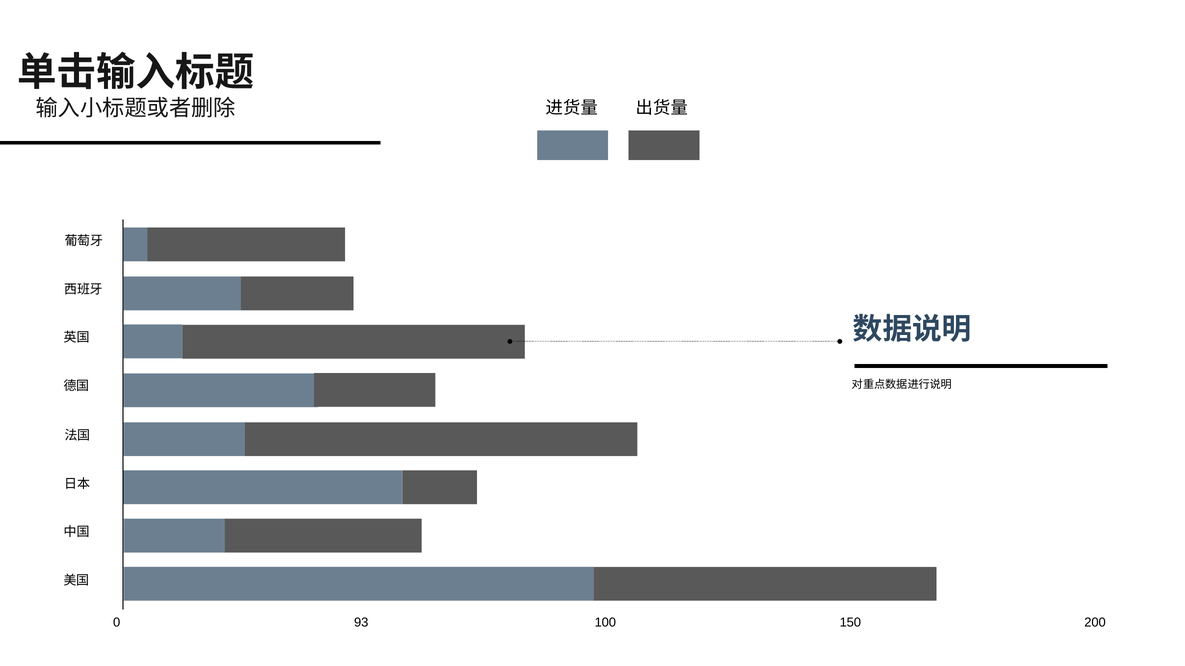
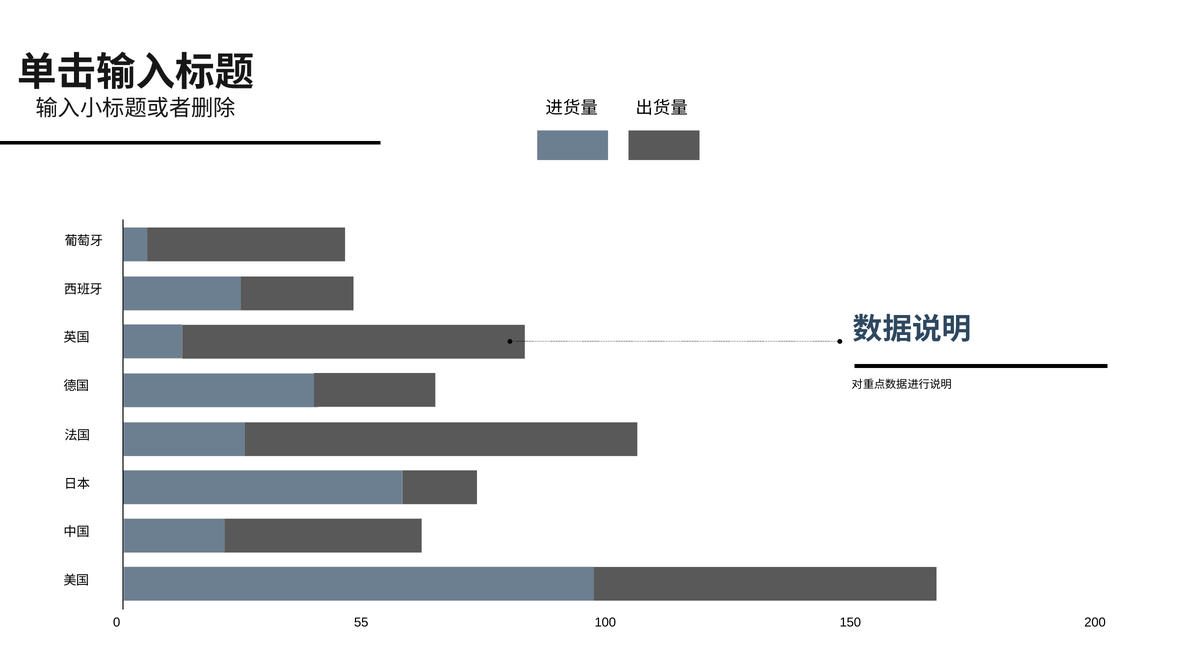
93: 93 -> 55
